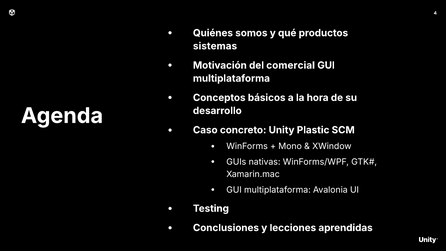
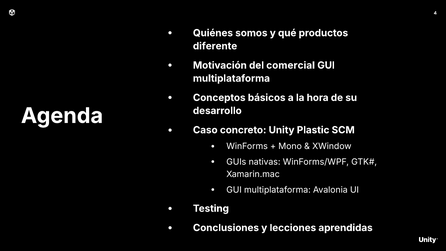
sistemas: sistemas -> diferente
